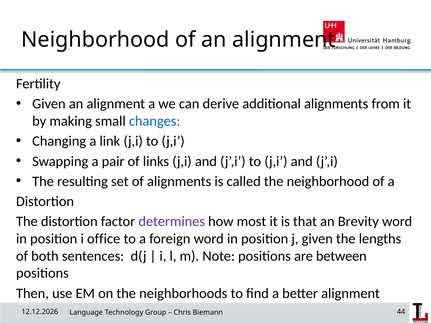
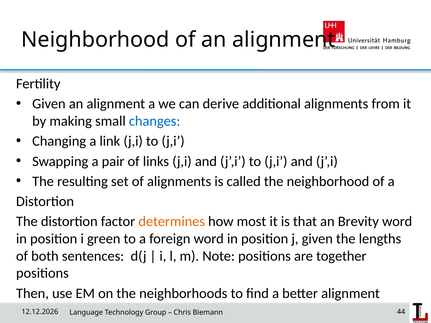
determines colour: purple -> orange
office: office -> green
between: between -> together
